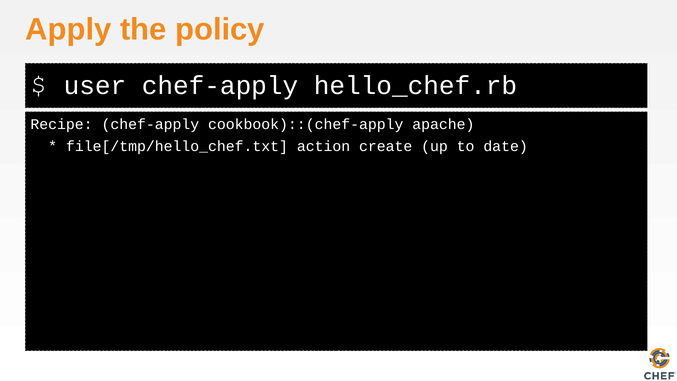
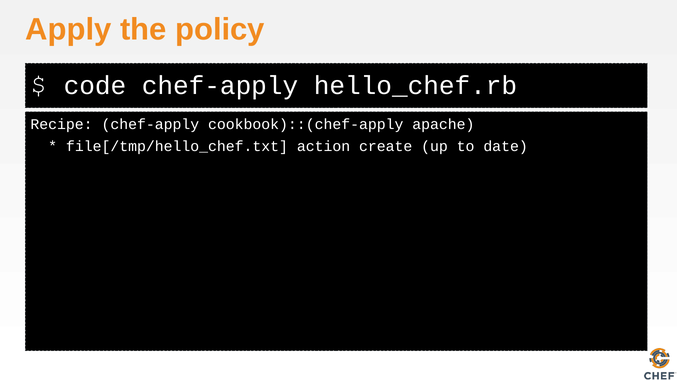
user: user -> code
